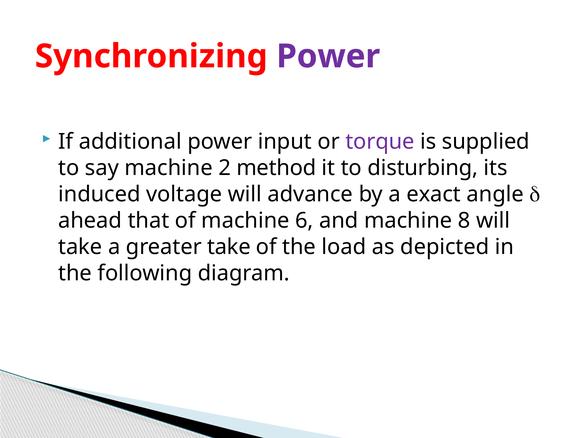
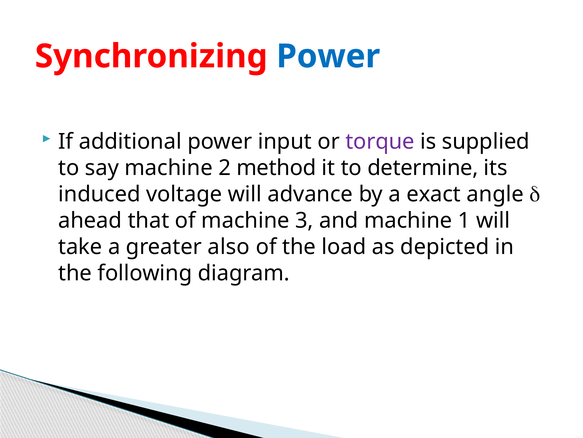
Power at (328, 56) colour: purple -> blue
disturbing: disturbing -> determine
6: 6 -> 3
8: 8 -> 1
greater take: take -> also
